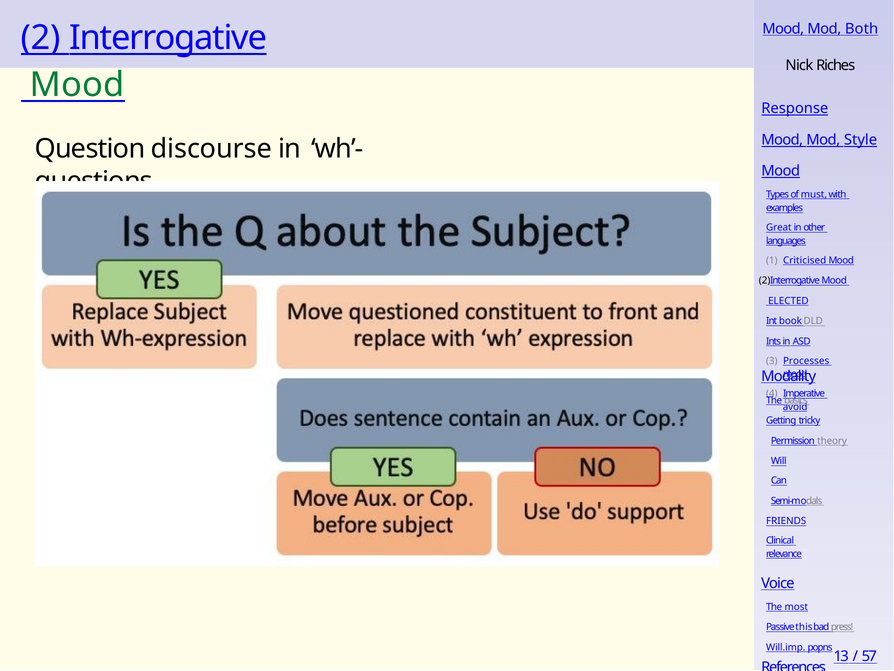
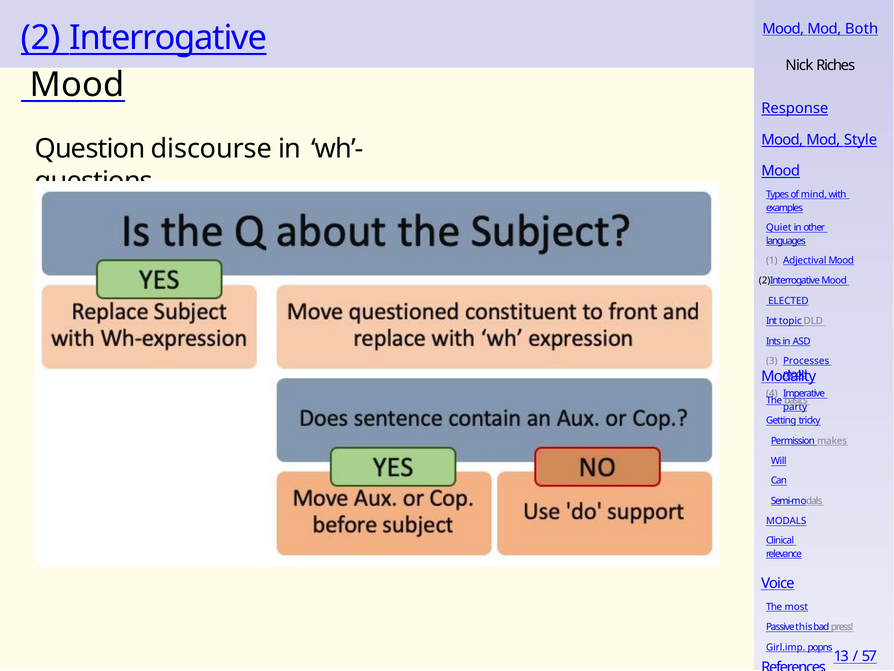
Mood at (77, 85) colour: green -> black
must: must -> mind
Great: Great -> Quiet
Criticised: Criticised -> Adjectival
book: book -> topic
avoid: avoid -> party
theory: theory -> makes
FRIENDS: FRIENDS -> MODALS
Will.imp: Will.imp -> Girl.imp
